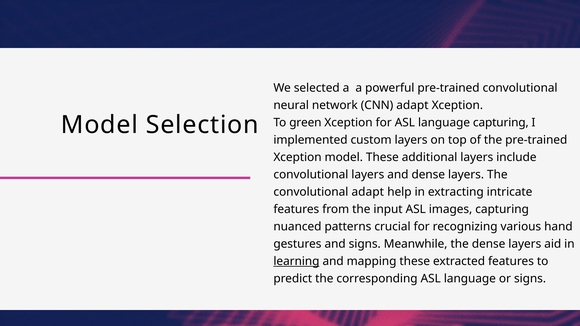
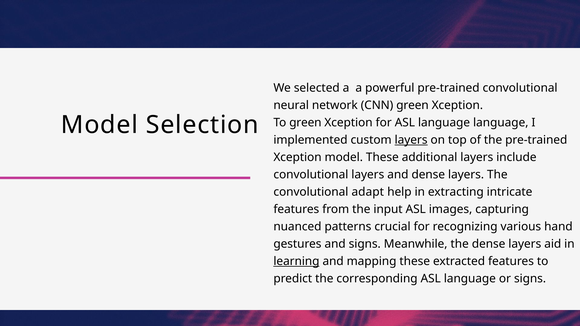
CNN adapt: adapt -> green
language capturing: capturing -> language
layers at (411, 140) underline: none -> present
